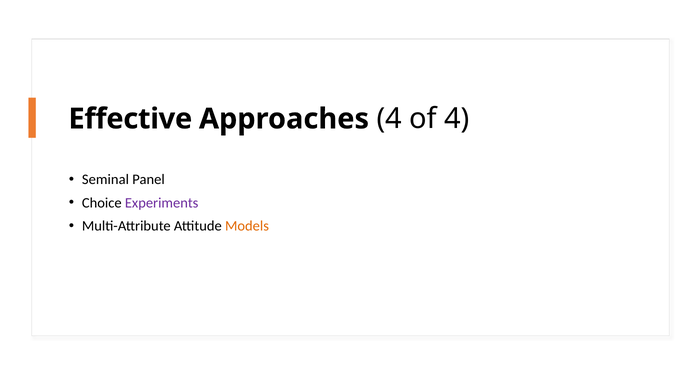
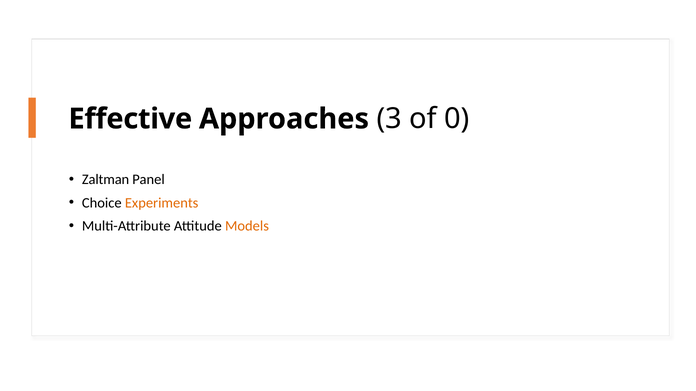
Approaches 4: 4 -> 3
of 4: 4 -> 0
Seminal: Seminal -> Zaltman
Experiments colour: purple -> orange
